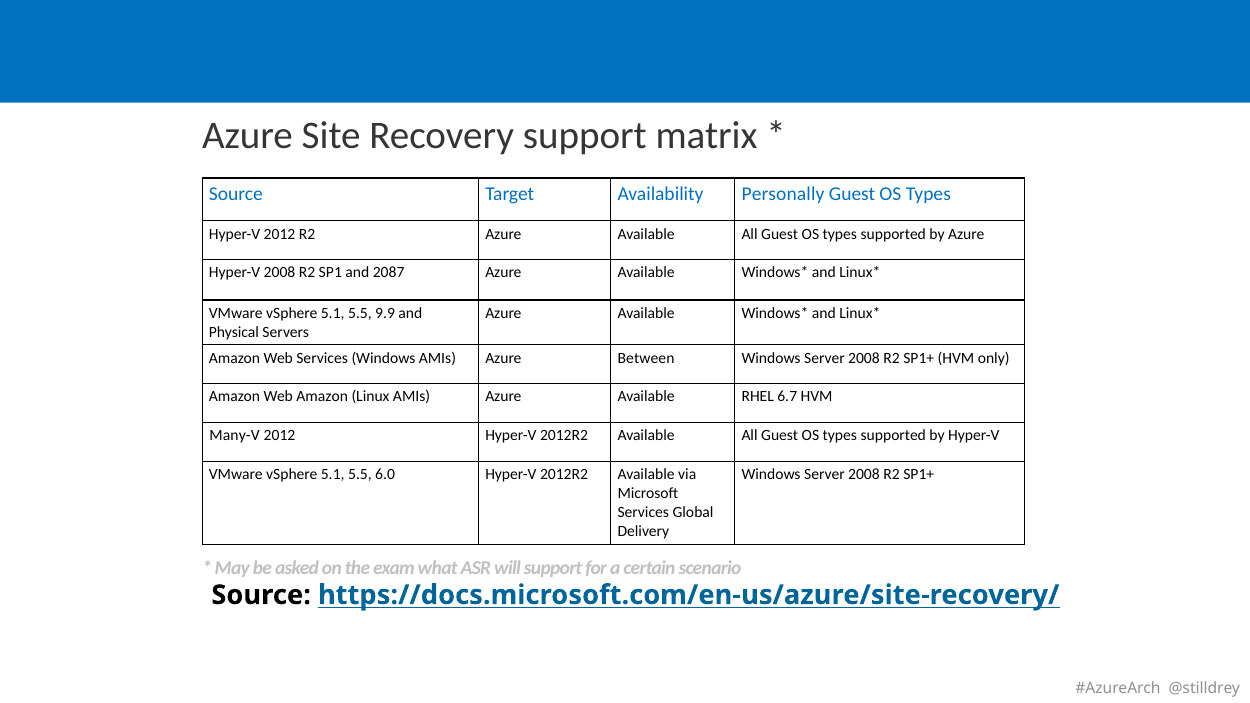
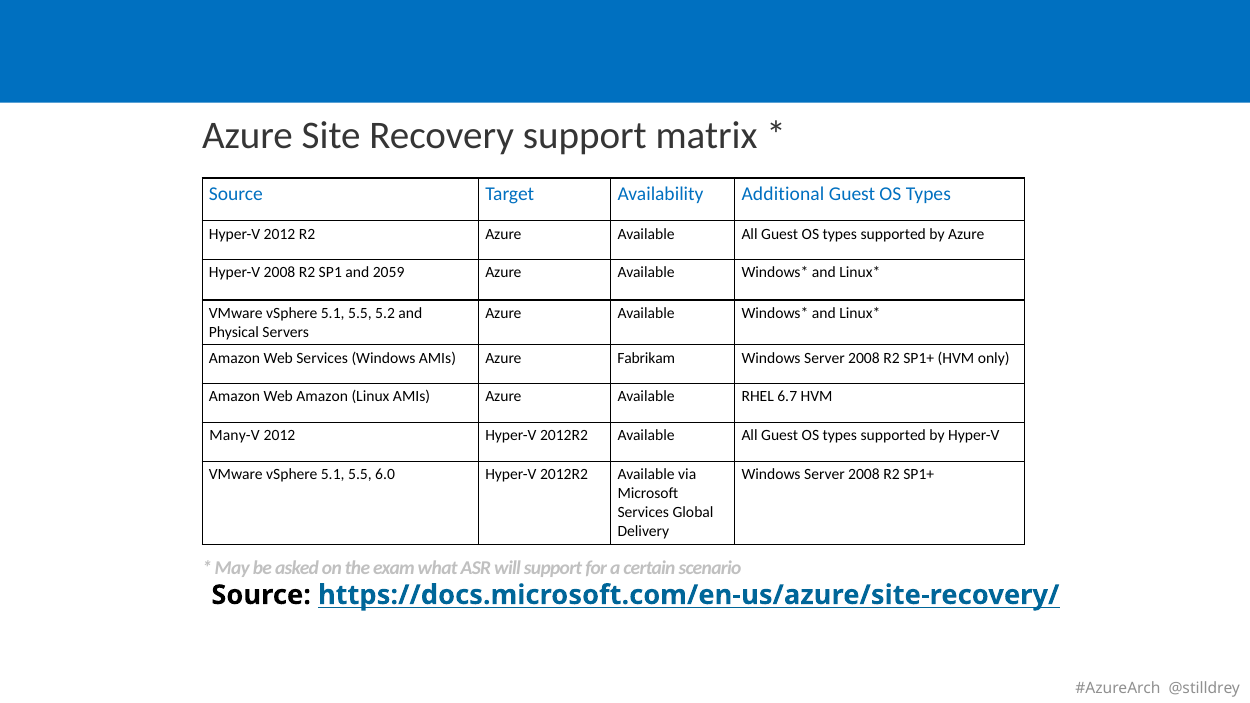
Personally: Personally -> Additional
2087: 2087 -> 2059
9.9: 9.9 -> 5.2
Between: Between -> Fabrikam
